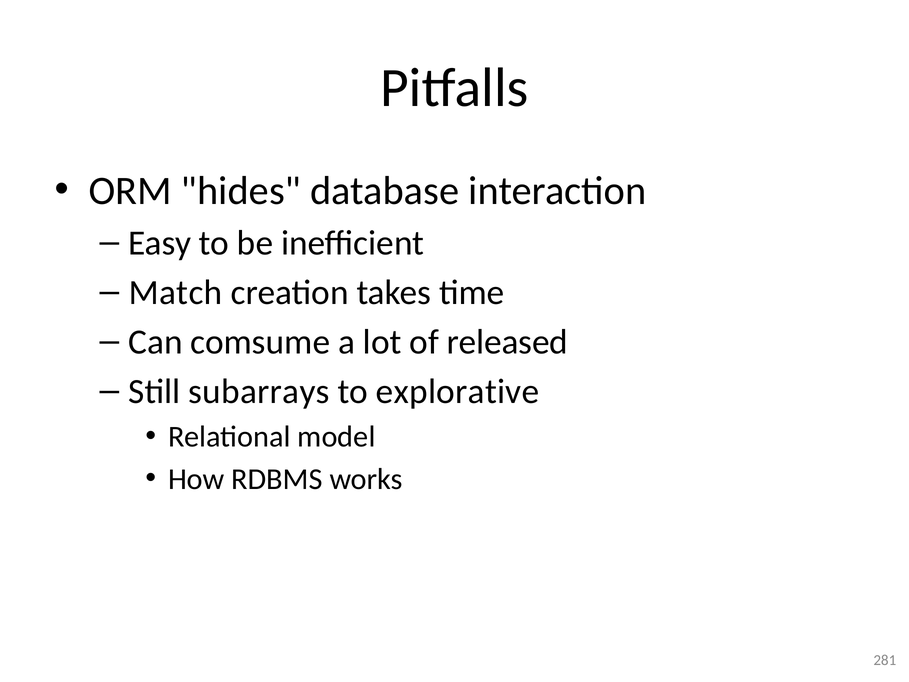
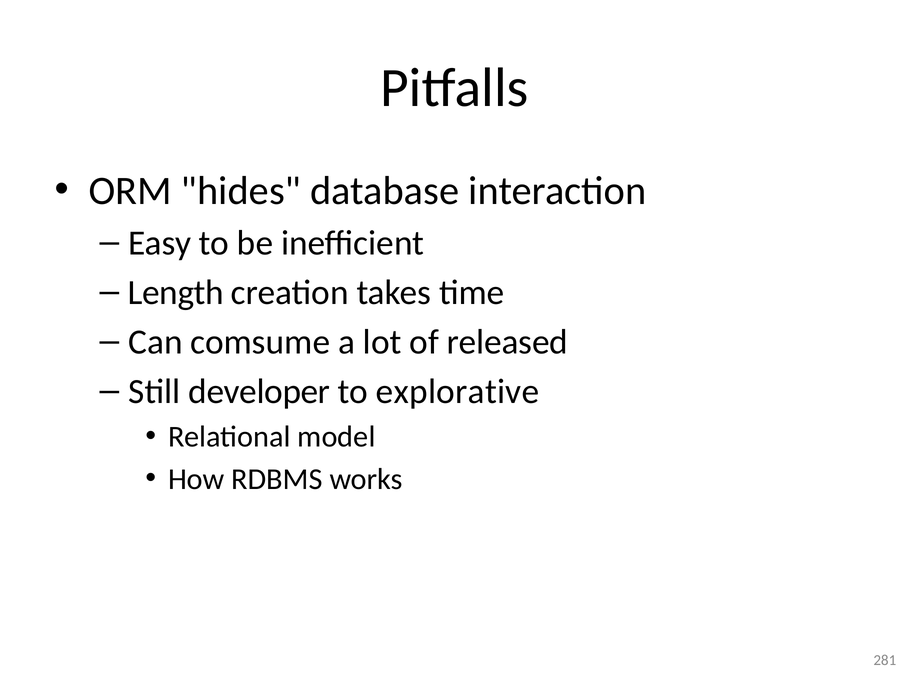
Match: Match -> Length
subarrays: subarrays -> developer
